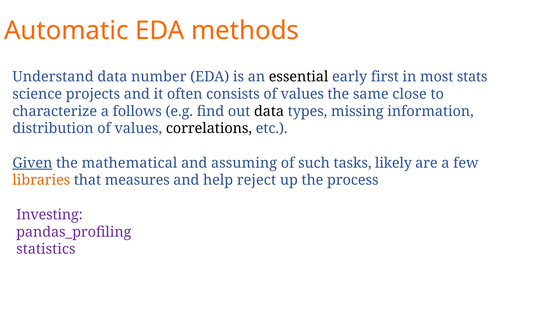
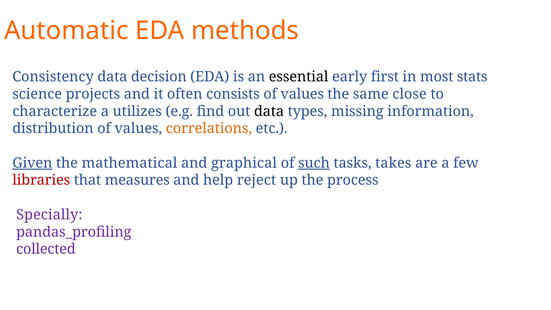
Understand: Understand -> Consistency
number: number -> decision
follows: follows -> utilizes
correlations colour: black -> orange
assuming: assuming -> graphical
such underline: none -> present
likely: likely -> takes
libraries colour: orange -> red
Investing: Investing -> Specially
statistics: statistics -> collected
